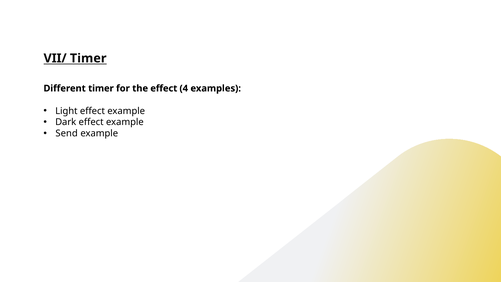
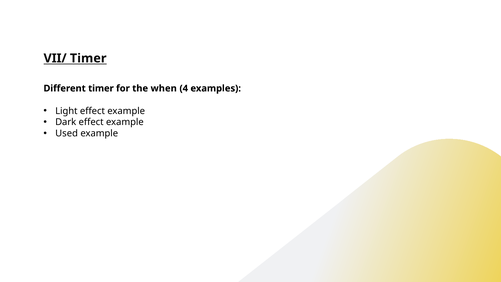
the effect: effect -> when
Send: Send -> Used
